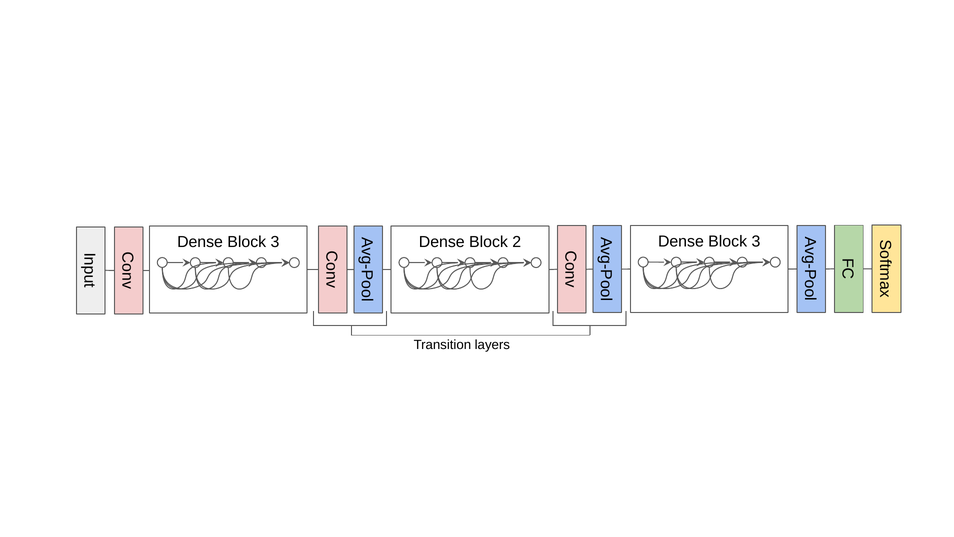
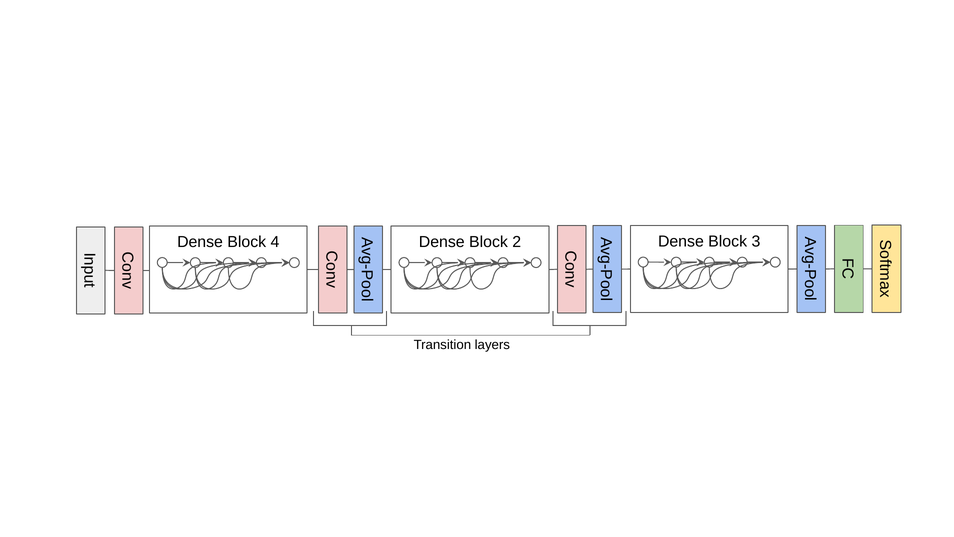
3 at (275, 242): 3 -> 4
